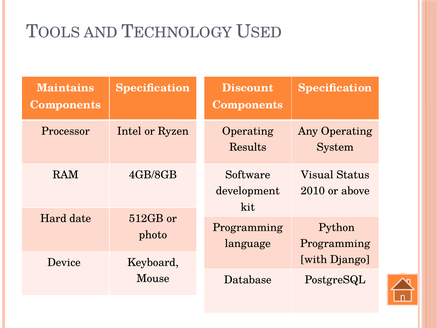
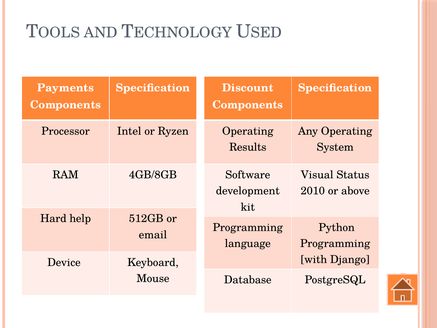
Maintains: Maintains -> Payments
date: date -> help
photo: photo -> email
